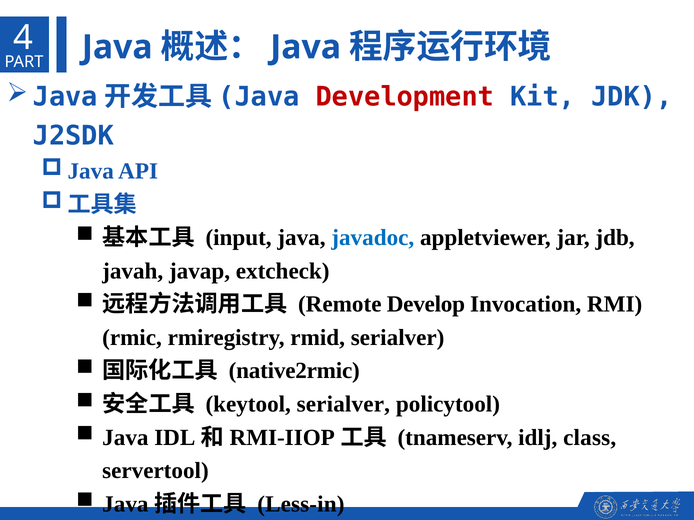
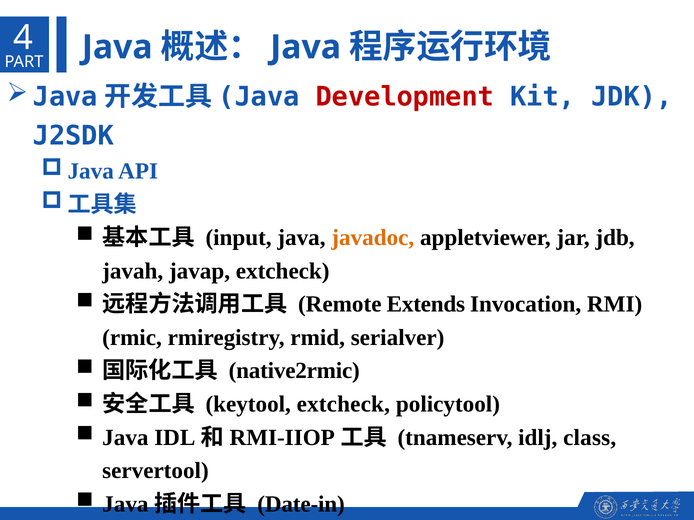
javadoc colour: blue -> orange
Develop: Develop -> Extends
keytool serialver: serialver -> extcheck
Less-in: Less-in -> Date-in
